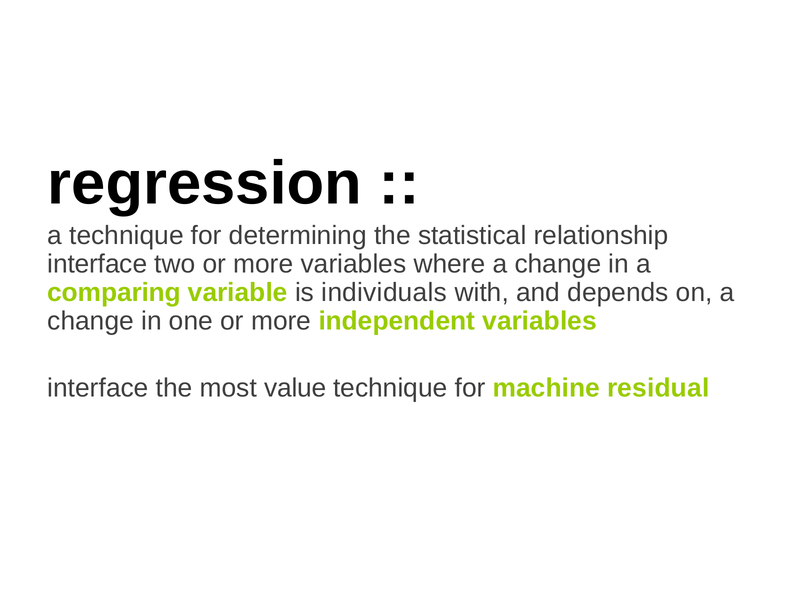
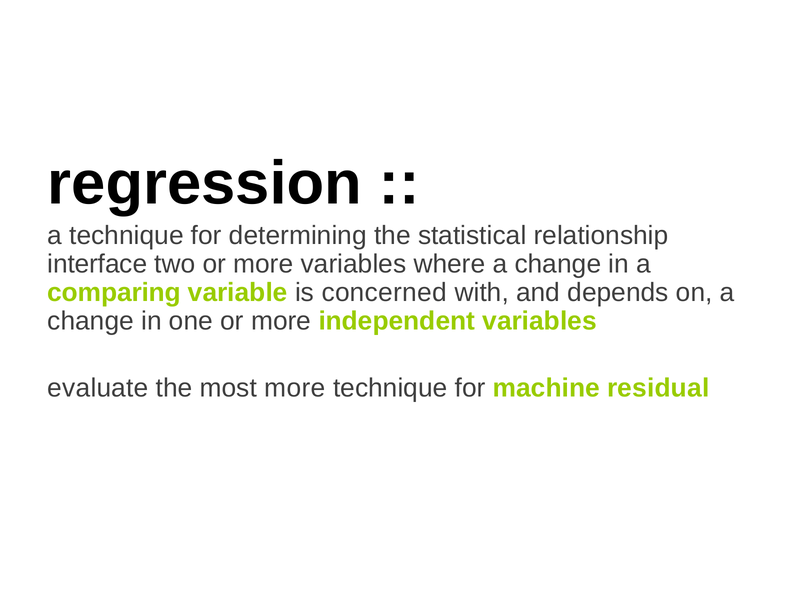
individuals: individuals -> concerned
interface at (98, 388): interface -> evaluate
most value: value -> more
